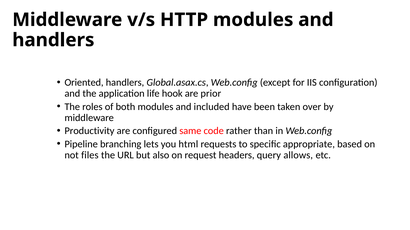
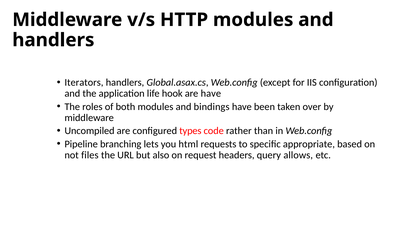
Oriented: Oriented -> Iterators
are prior: prior -> have
included: included -> bindings
Productivity: Productivity -> Uncompiled
same: same -> types
